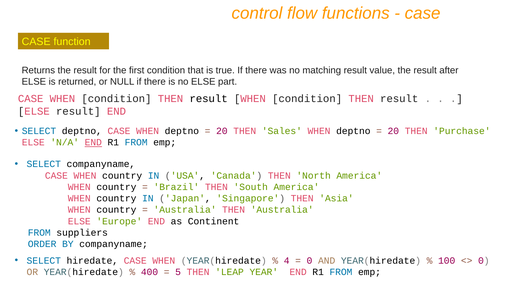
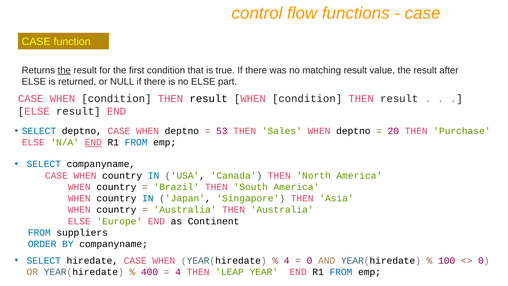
the at (64, 70) underline: none -> present
20 at (222, 131): 20 -> 53
5 at (178, 272): 5 -> 4
